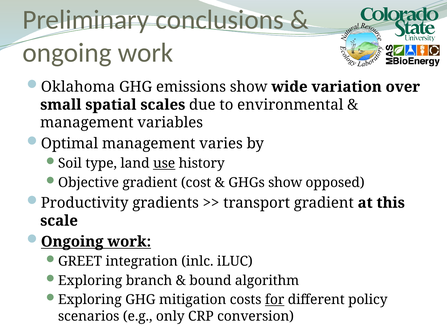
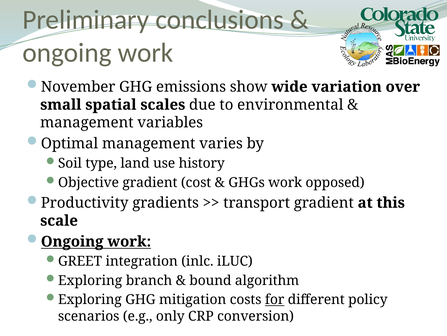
Oklahoma: Oklahoma -> November
use underline: present -> none
GHGs show: show -> work
